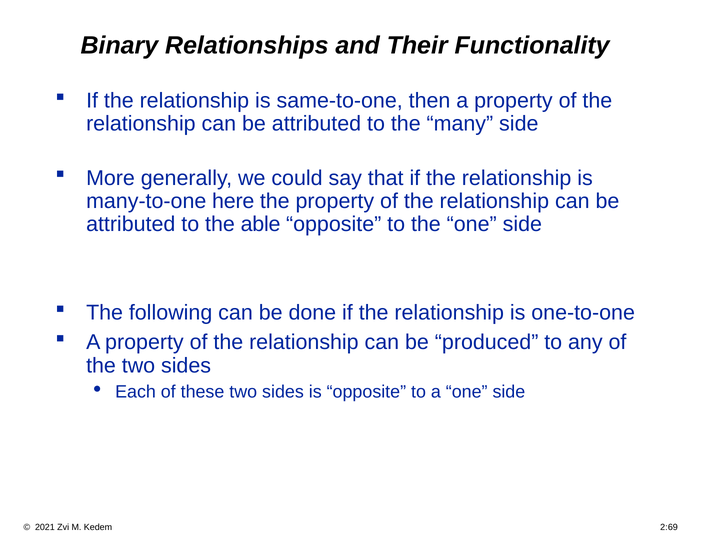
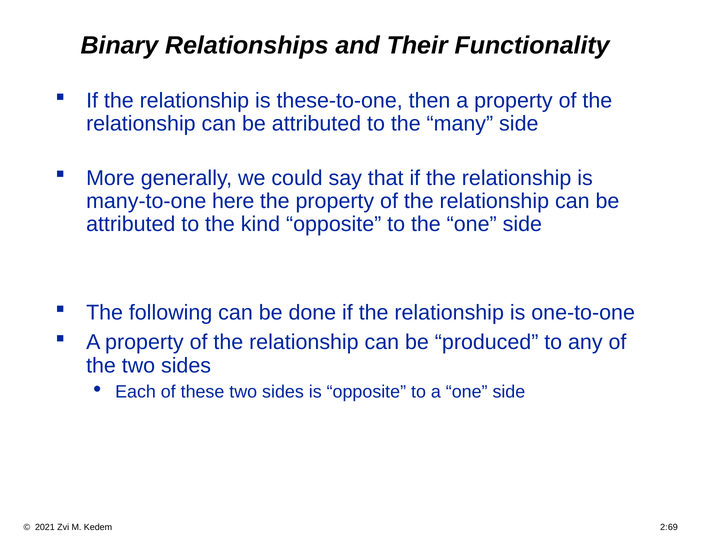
same-to-one: same-to-one -> these-to-one
able: able -> kind
